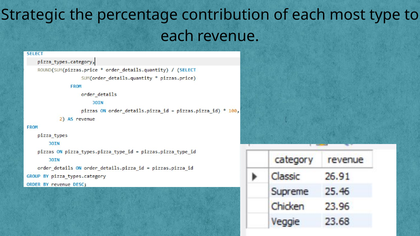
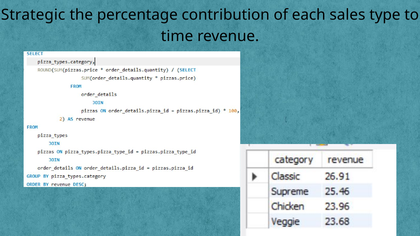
most: most -> sales
each at (177, 36): each -> time
